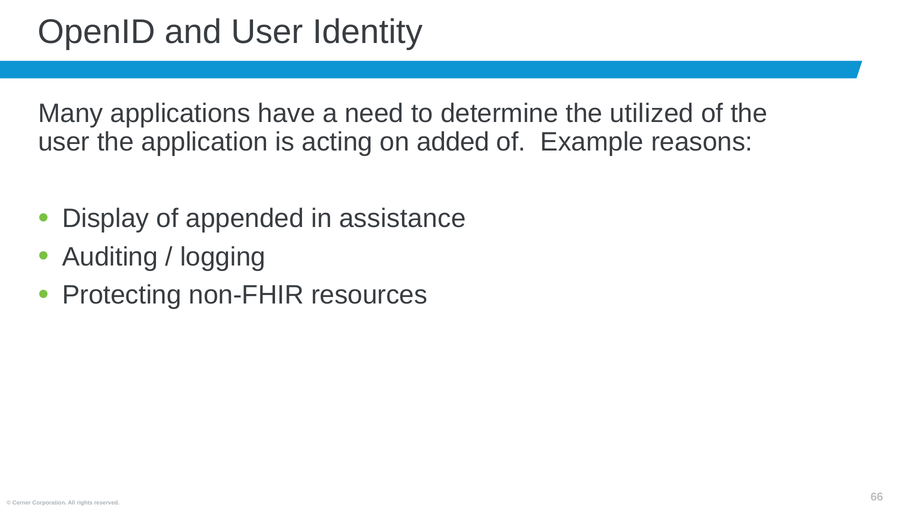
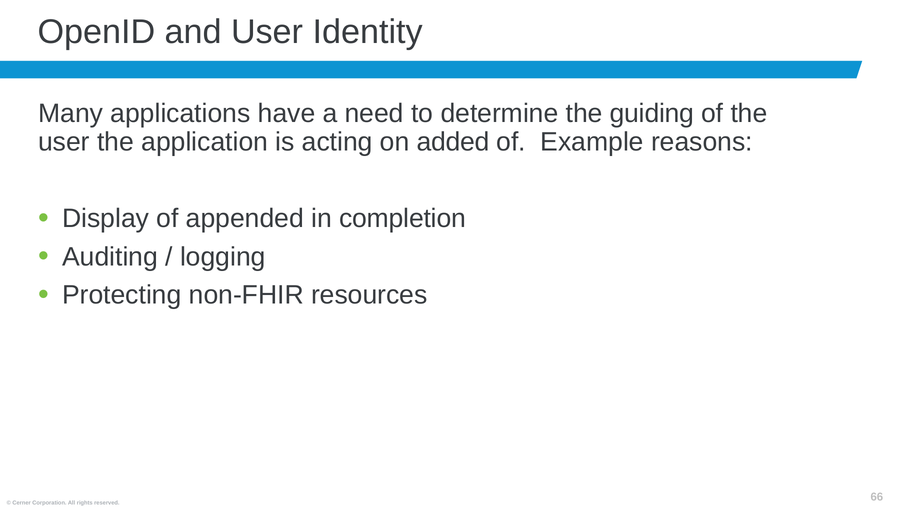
utilized: utilized -> guiding
assistance: assistance -> completion
